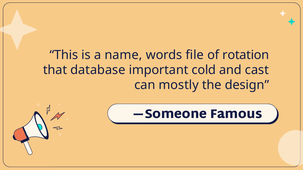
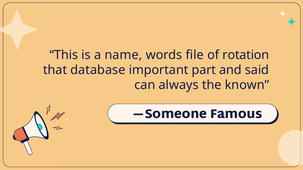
cold: cold -> part
cast: cast -> said
mostly: mostly -> always
design: design -> known
